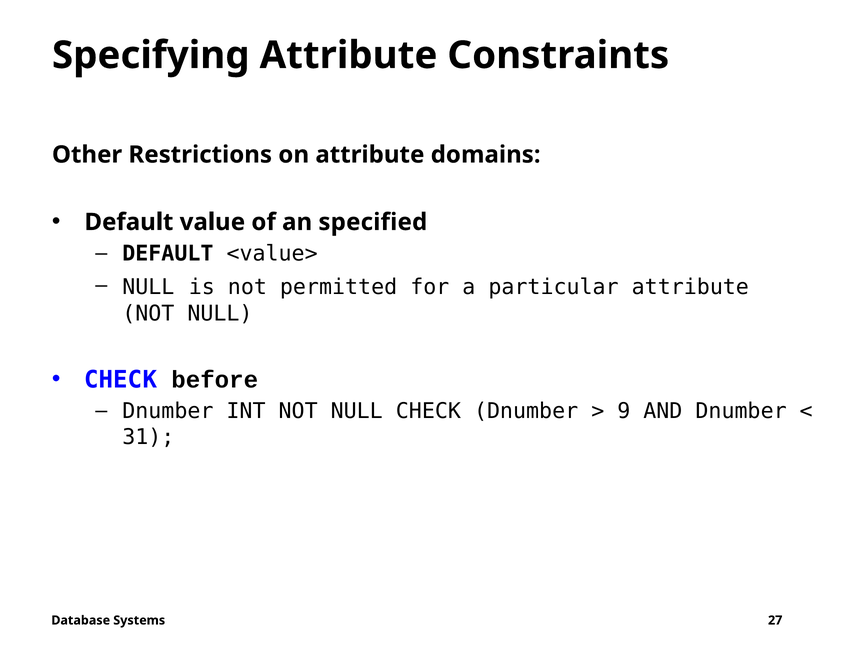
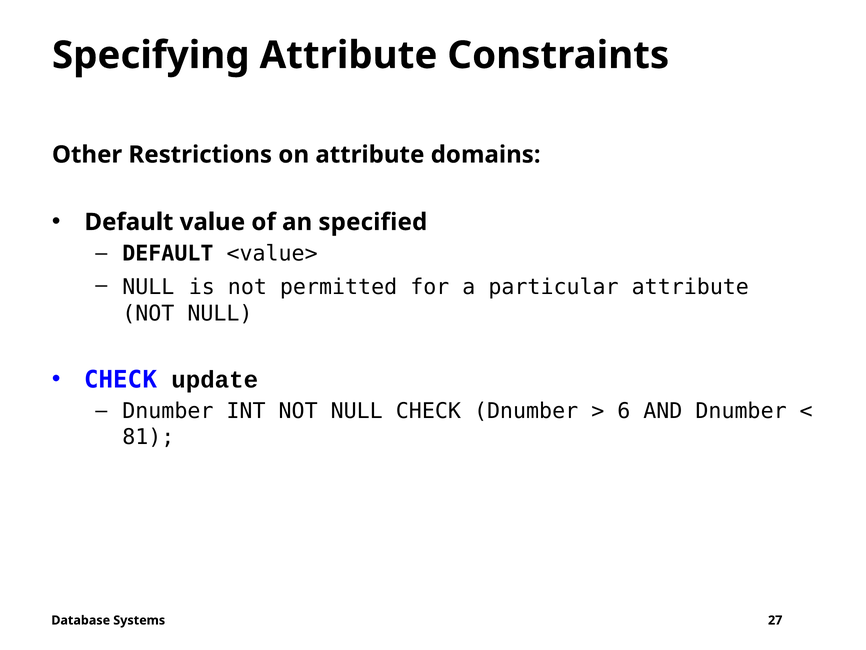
before: before -> update
9: 9 -> 6
31: 31 -> 81
